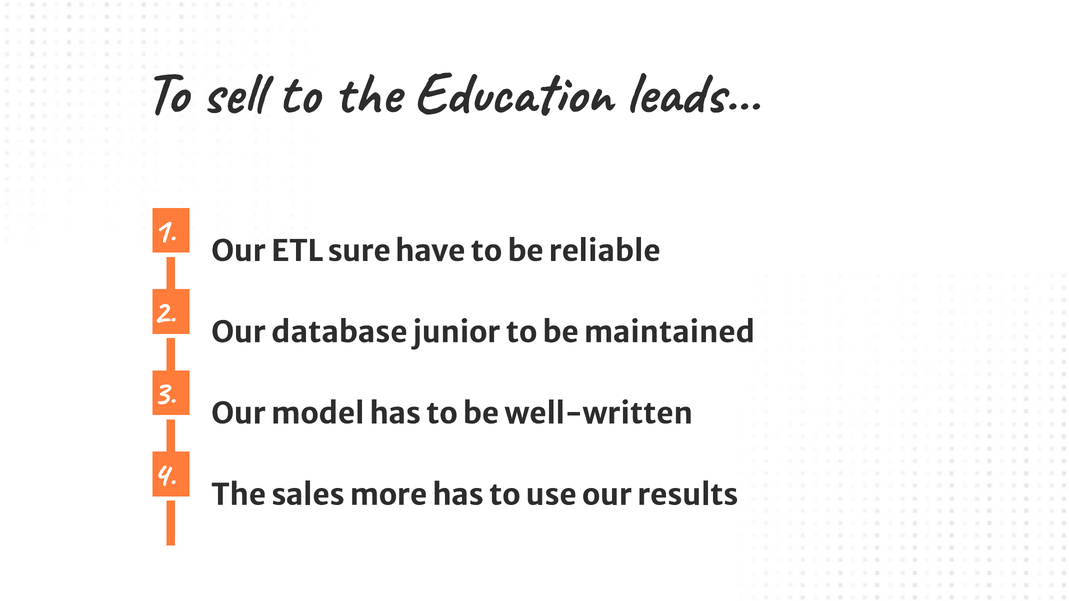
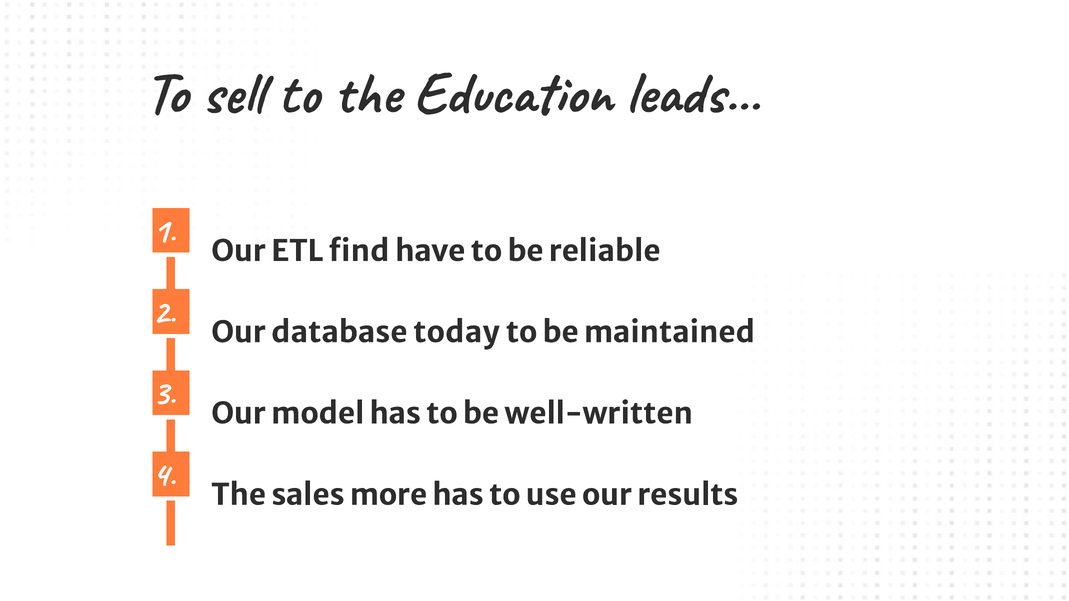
sure: sure -> find
junior: junior -> today
